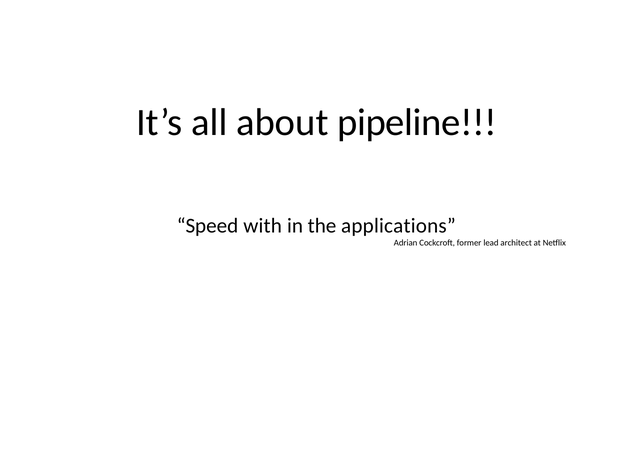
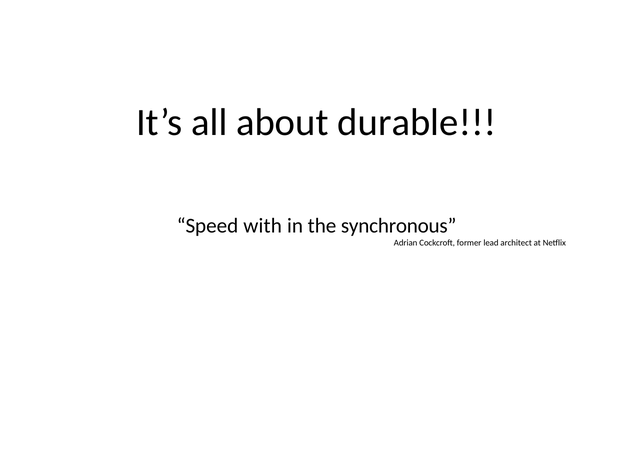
pipeline: pipeline -> durable
applications: applications -> synchronous
